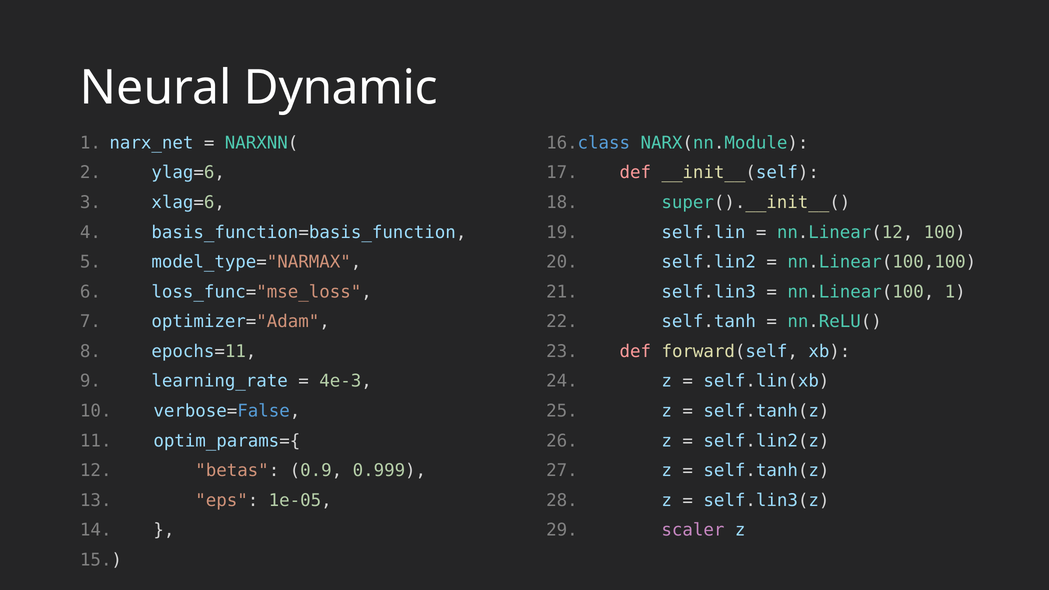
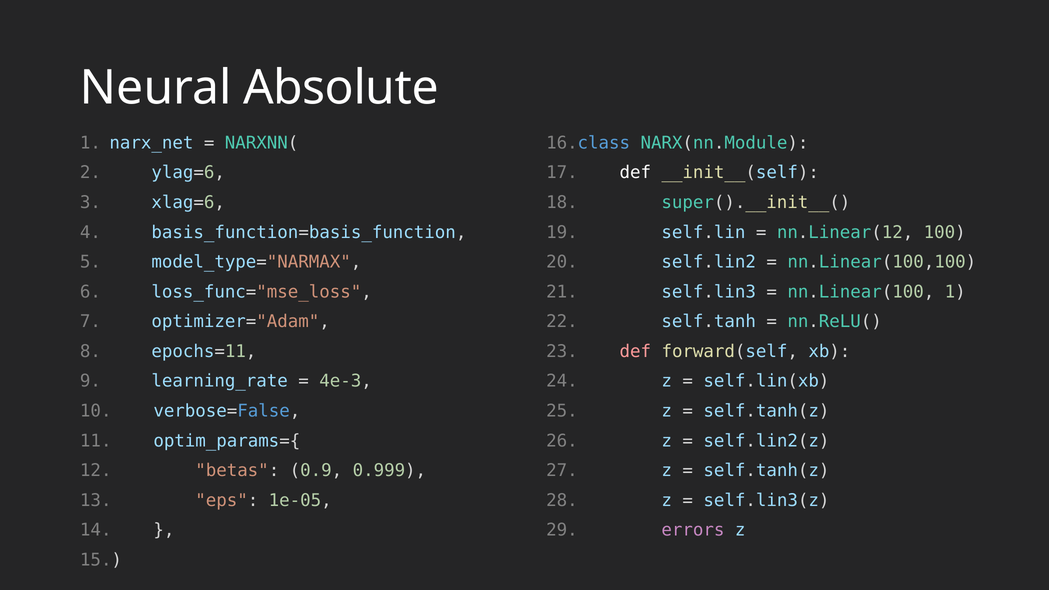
Dynamic: Dynamic -> Absolute
def at (635, 173) colour: pink -> white
scaler: scaler -> errors
